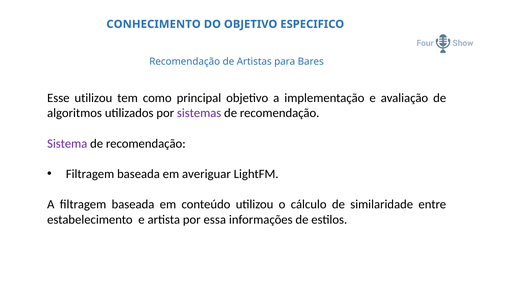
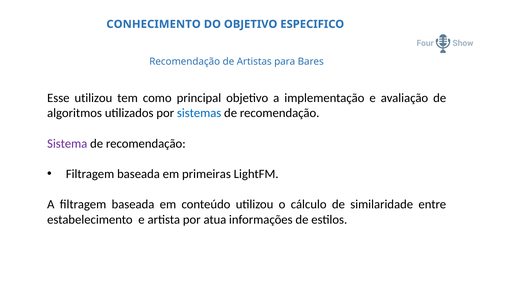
sistemas colour: purple -> blue
averiguar: averiguar -> primeiras
essa: essa -> atua
